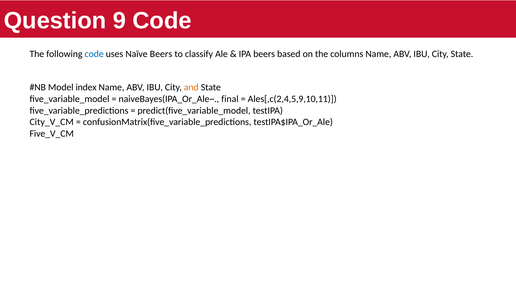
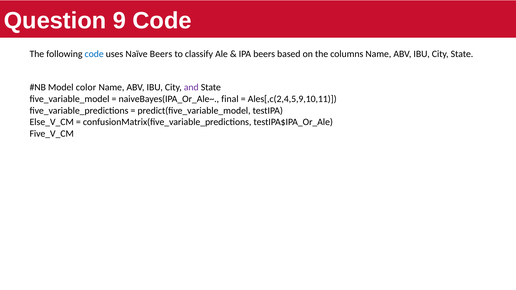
index: index -> color
and colour: orange -> purple
City_V_CM: City_V_CM -> Else_V_CM
